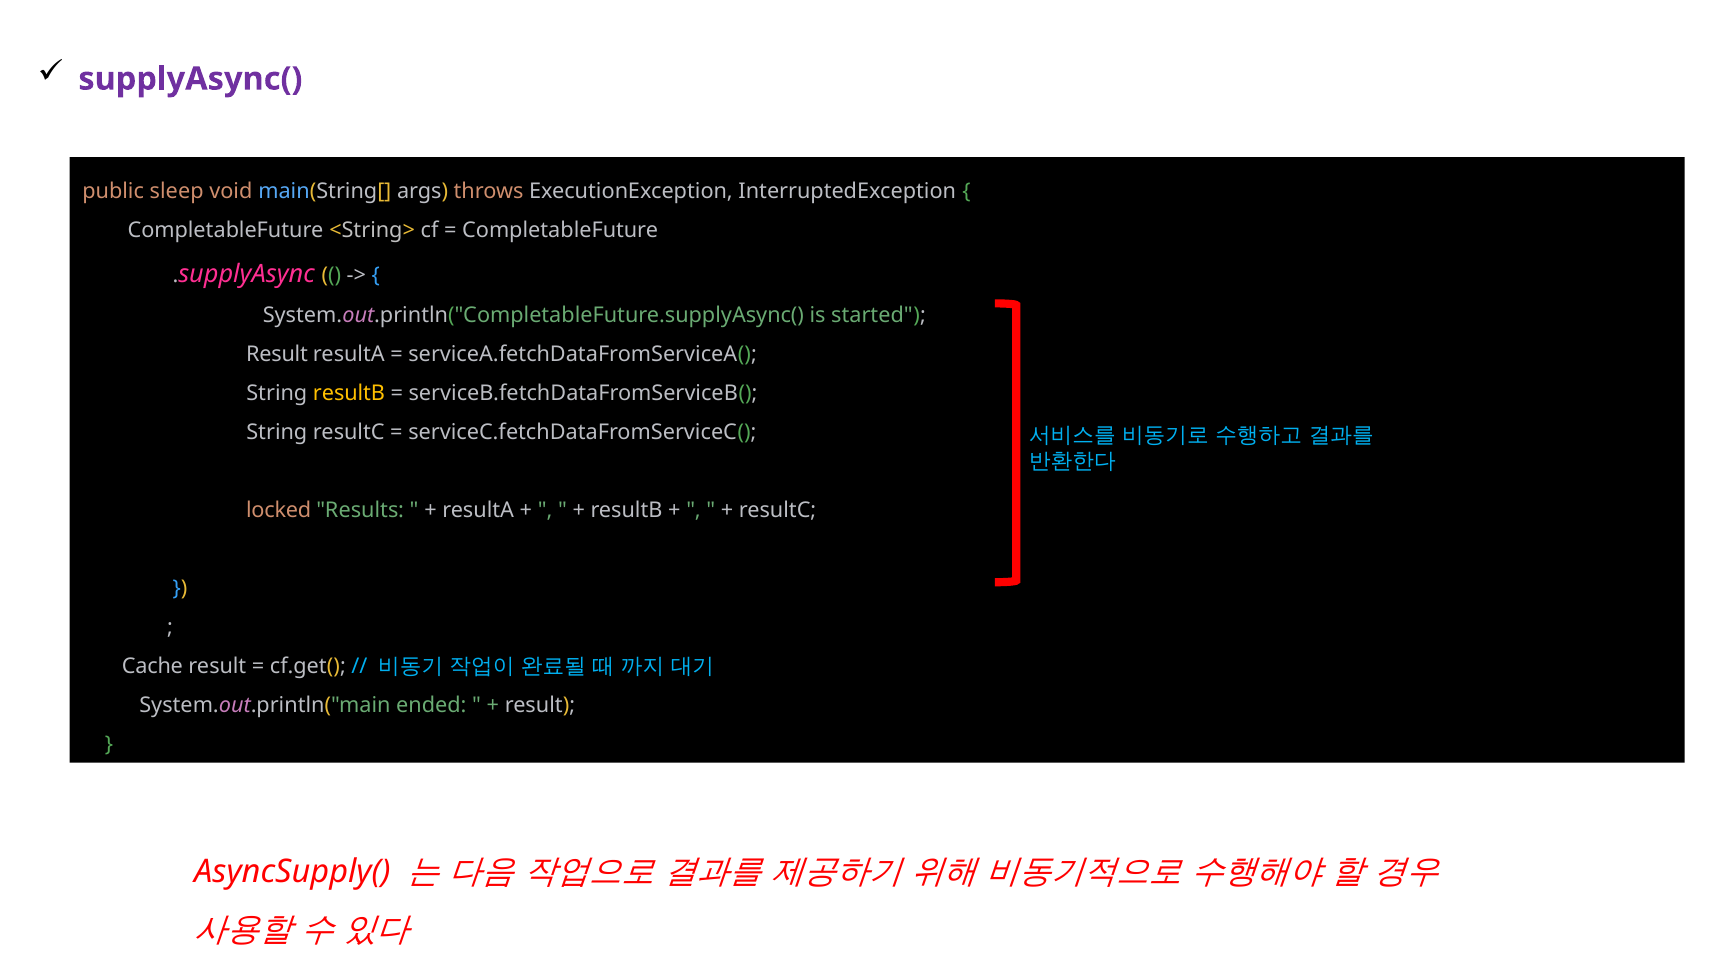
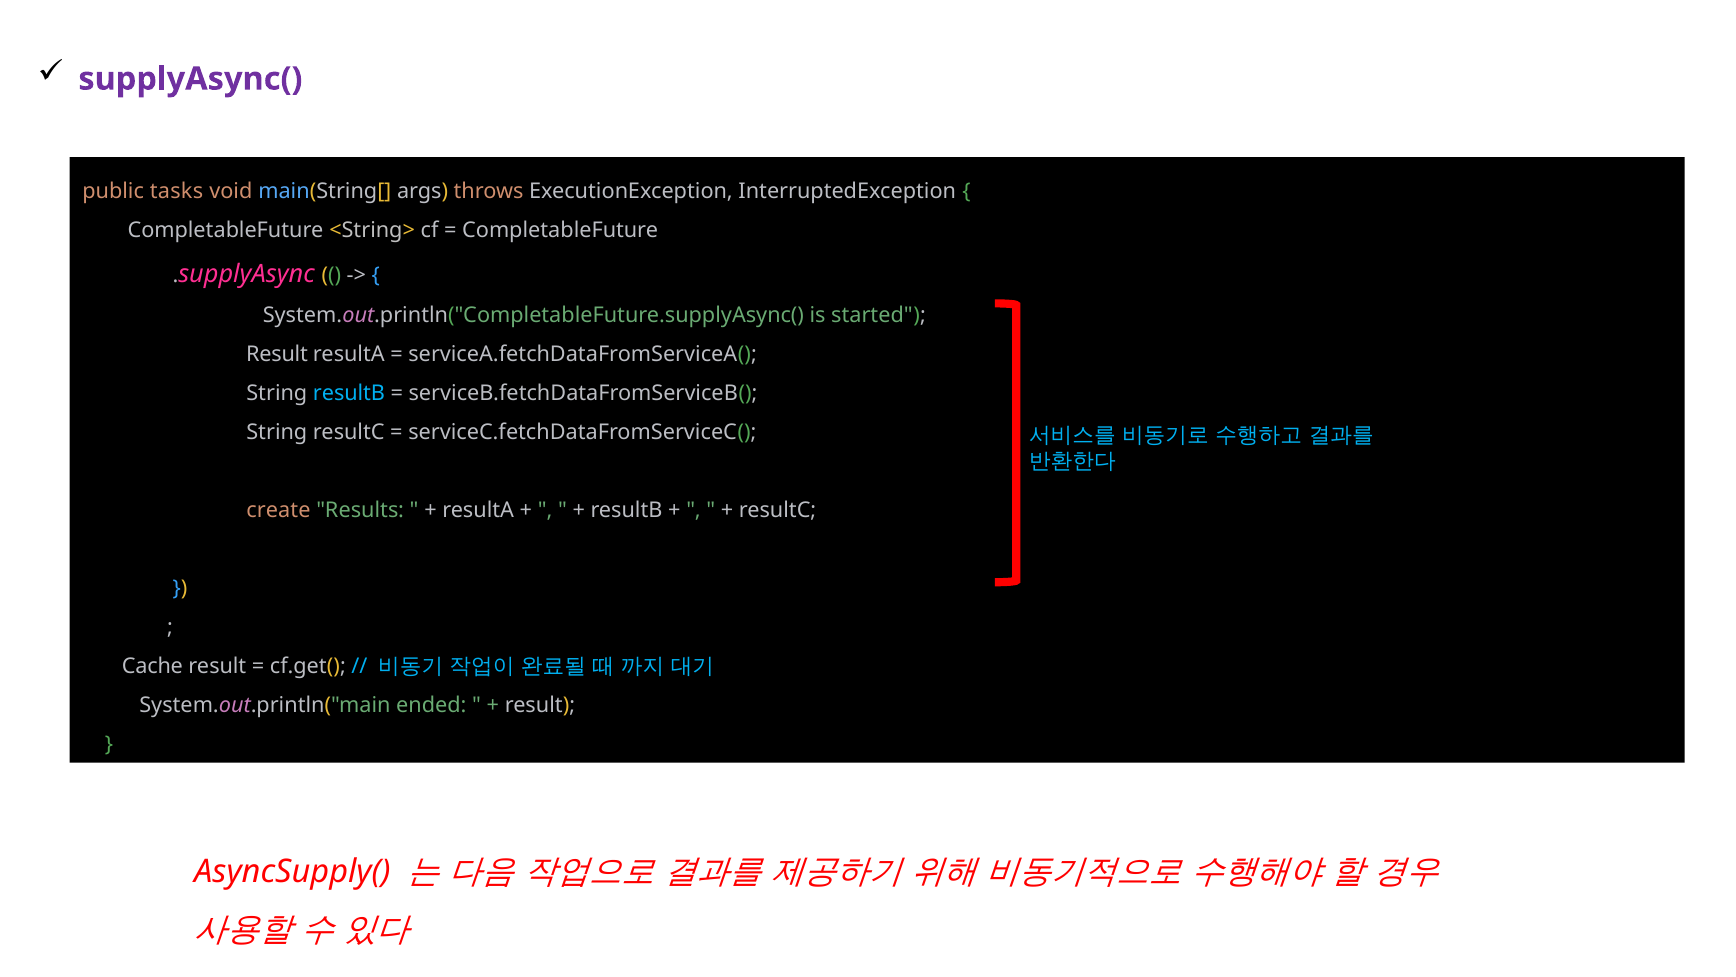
sleep: sleep -> tasks
resultB at (349, 393) colour: yellow -> light blue
locked: locked -> create
